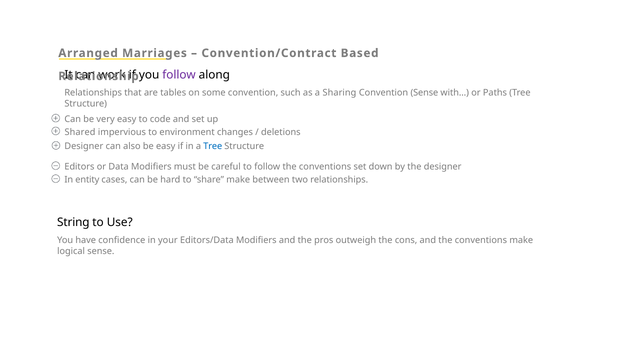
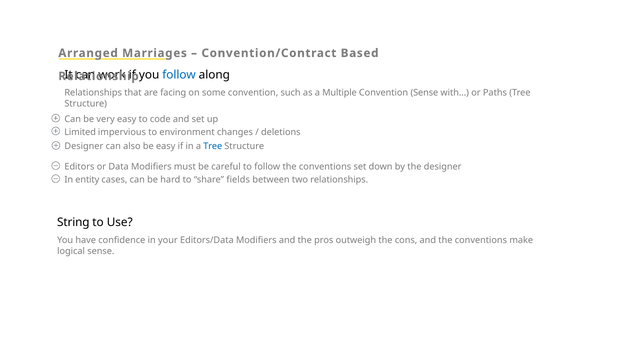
follow at (179, 75) colour: purple -> blue
tables: tables -> facing
Sharing: Sharing -> Multiple
Shared: Shared -> Limited
share make: make -> fields
